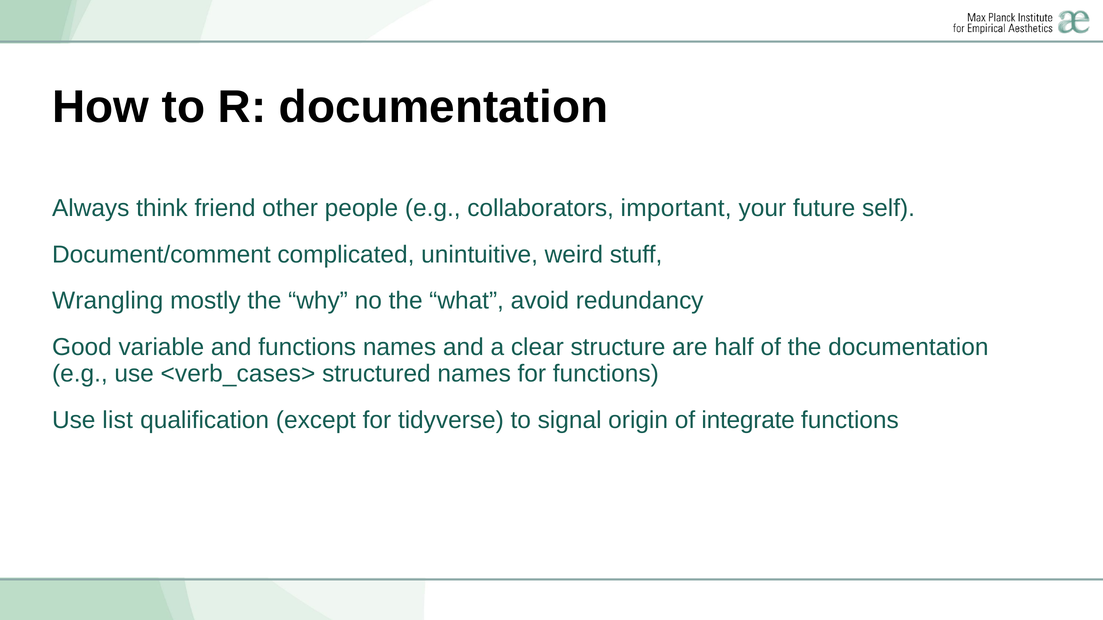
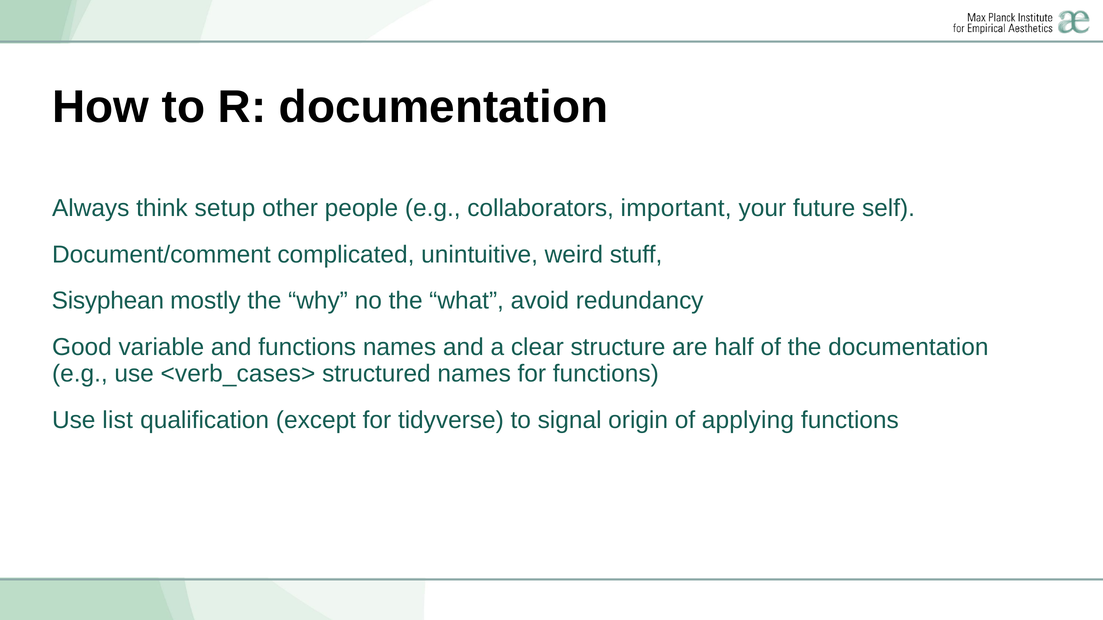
friend: friend -> setup
Wrangling: Wrangling -> Sisyphean
integrate: integrate -> applying
